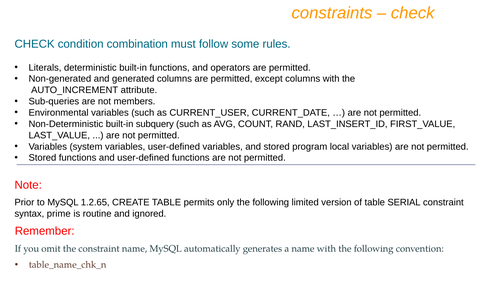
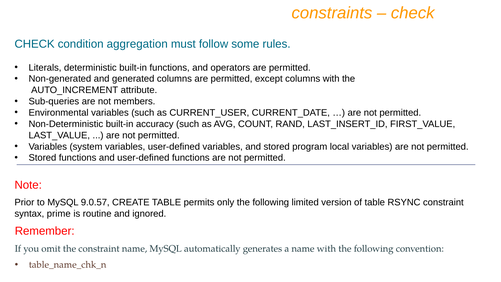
combination: combination -> aggregation
subquery: subquery -> accuracy
1.2.65: 1.2.65 -> 9.0.57
SERIAL: SERIAL -> RSYNC
